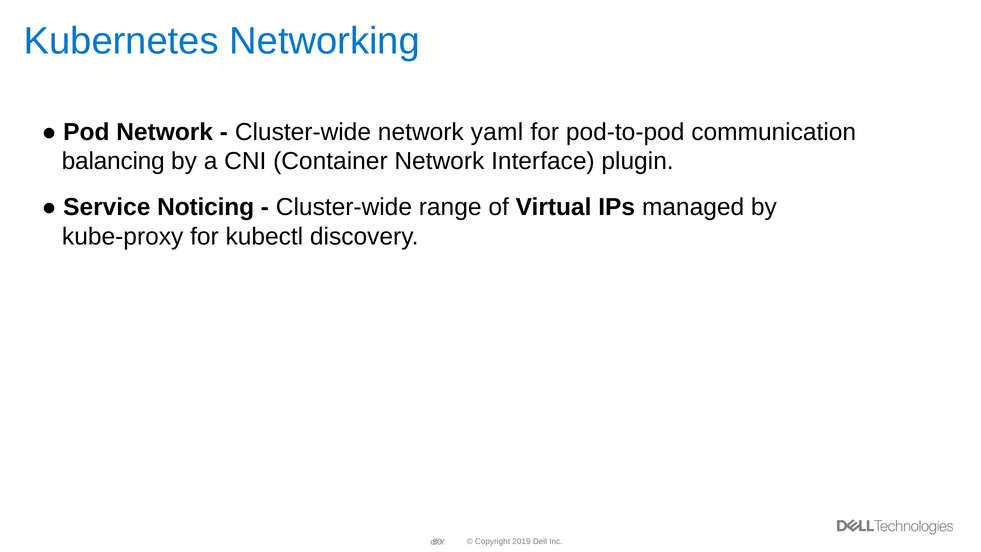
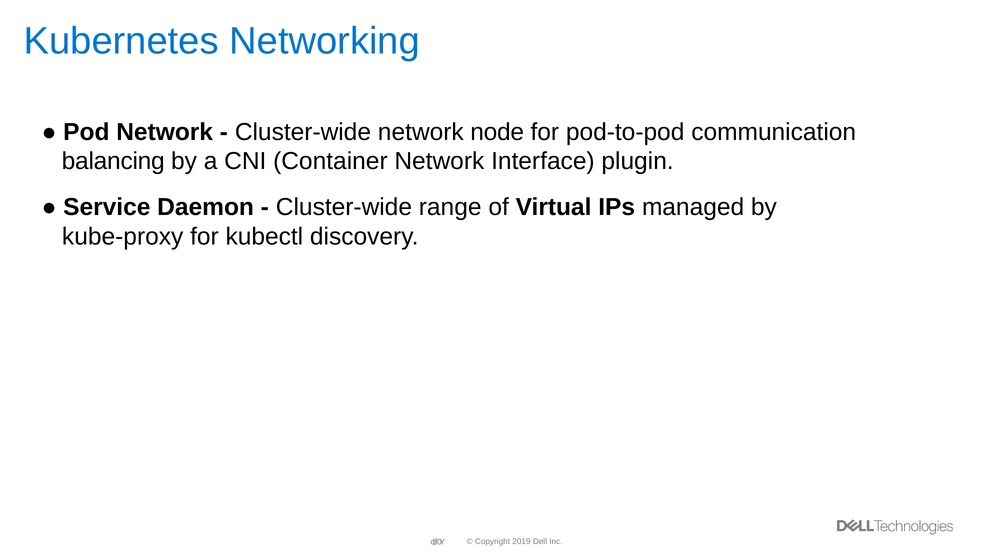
yaml: yaml -> node
Noticing: Noticing -> Daemon
